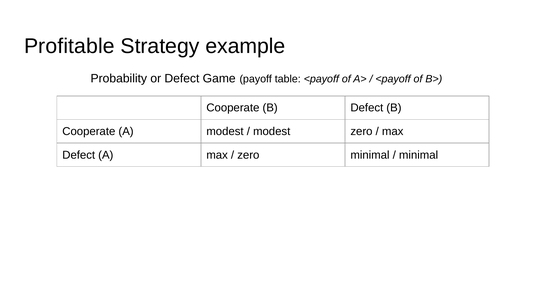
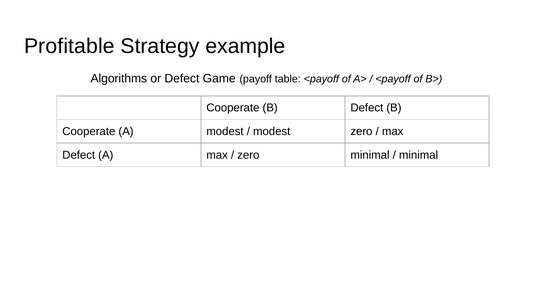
Probability: Probability -> Algorithms
